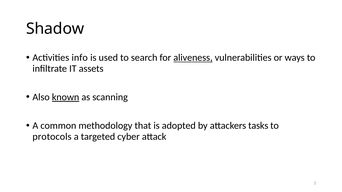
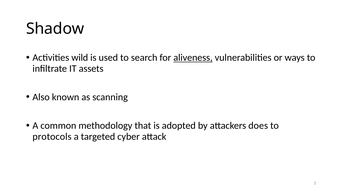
info: info -> wild
known underline: present -> none
tasks: tasks -> does
